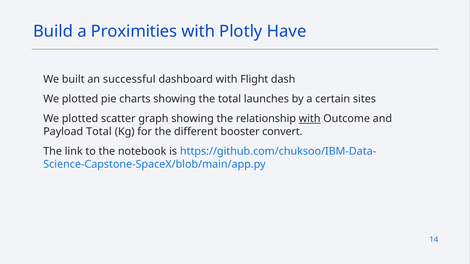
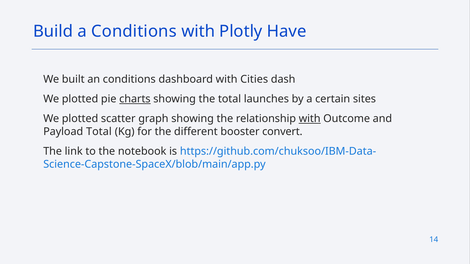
a Proximities: Proximities -> Conditions
an successful: successful -> conditions
Flight: Flight -> Cities
charts underline: none -> present
